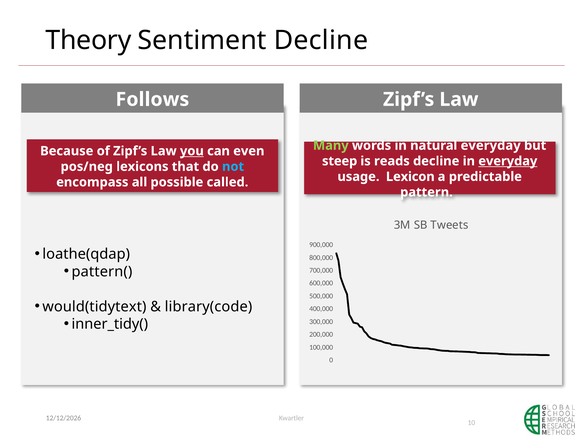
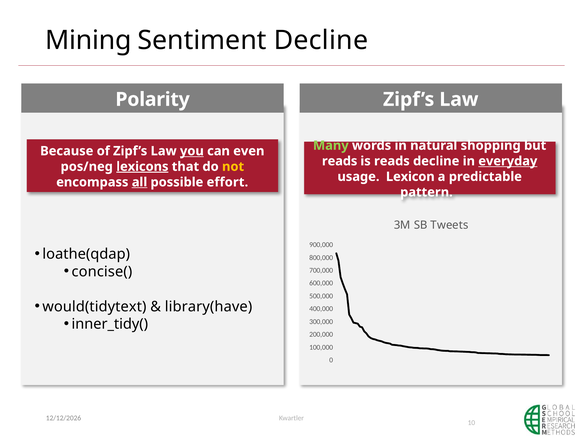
Theory: Theory -> Mining
Follows: Follows -> Polarity
natural everyday: everyday -> shopping
steep at (340, 161): steep -> reads
lexicons underline: none -> present
not colour: light blue -> yellow
all underline: none -> present
called: called -> effort
pattern(: pattern( -> concise(
library(code: library(code -> library(have
